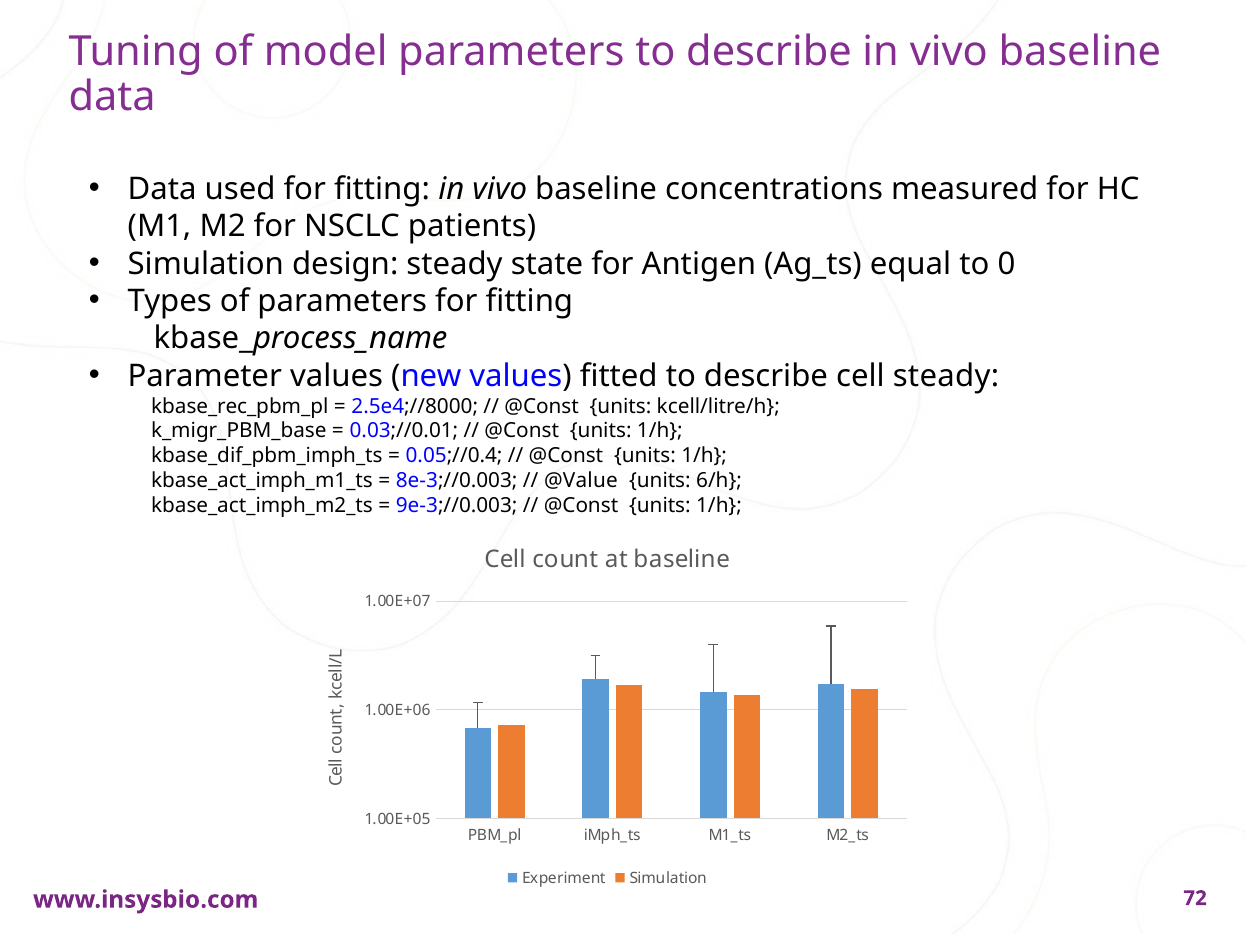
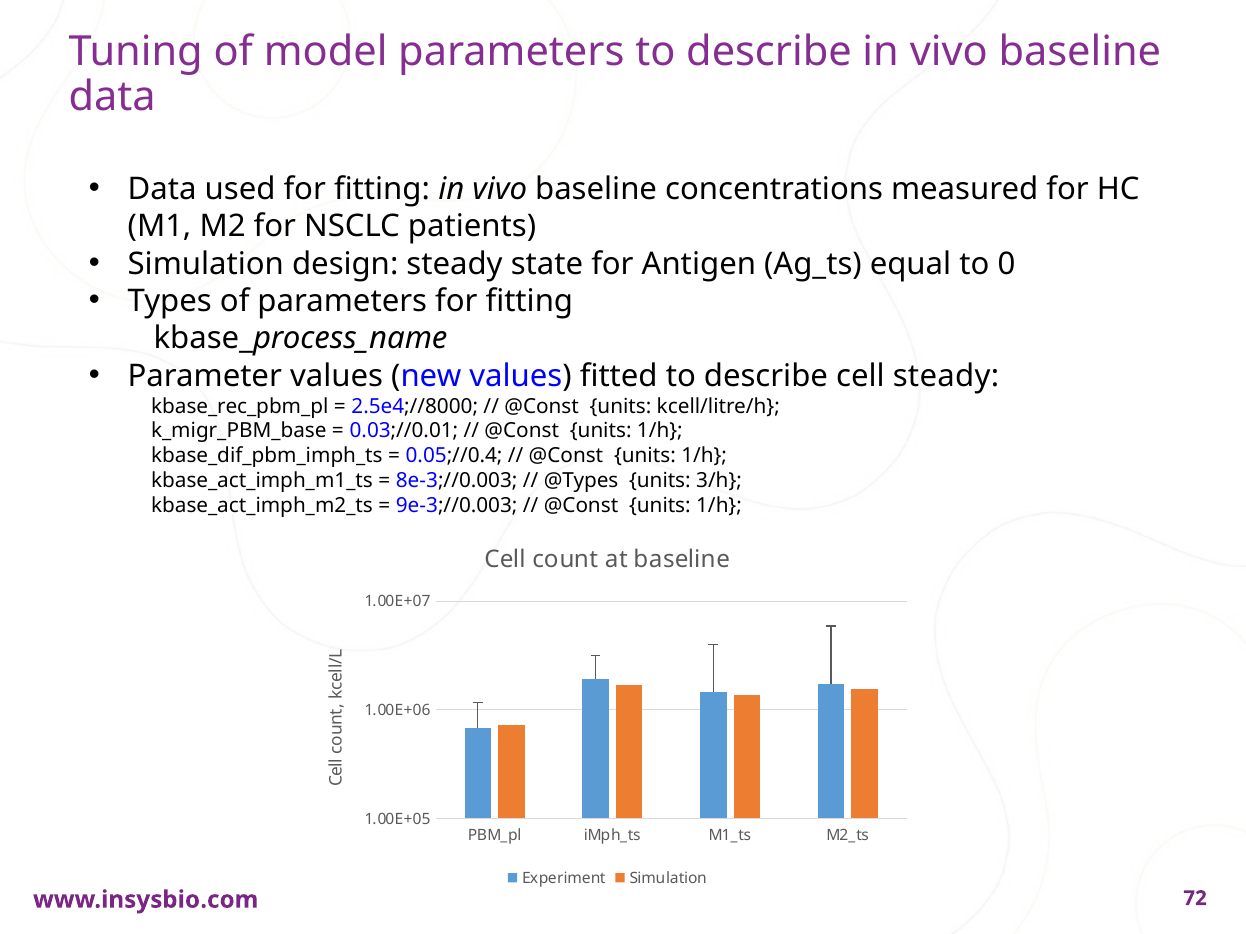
@Value: @Value -> @Types
6/h: 6/h -> 3/h
